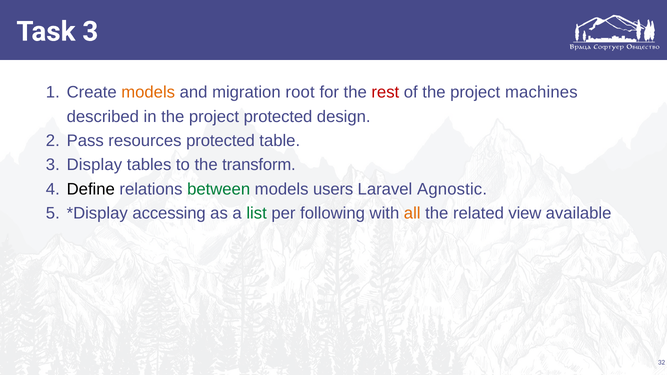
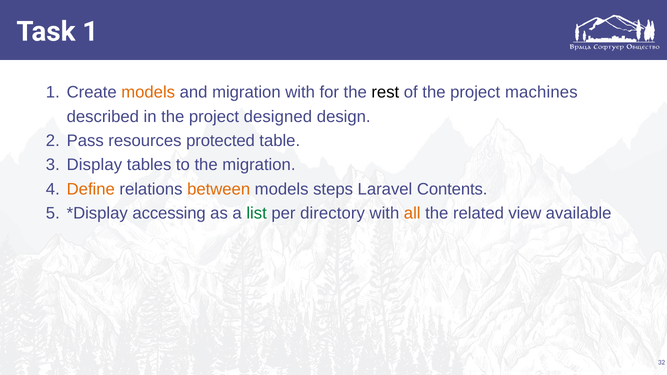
Task 3: 3 -> 1
migration root: root -> with
rest colour: red -> black
project protected: protected -> designed
the transform: transform -> migration
Define colour: black -> orange
between colour: green -> orange
users: users -> steps
Agnostic: Agnostic -> Contents
following: following -> directory
